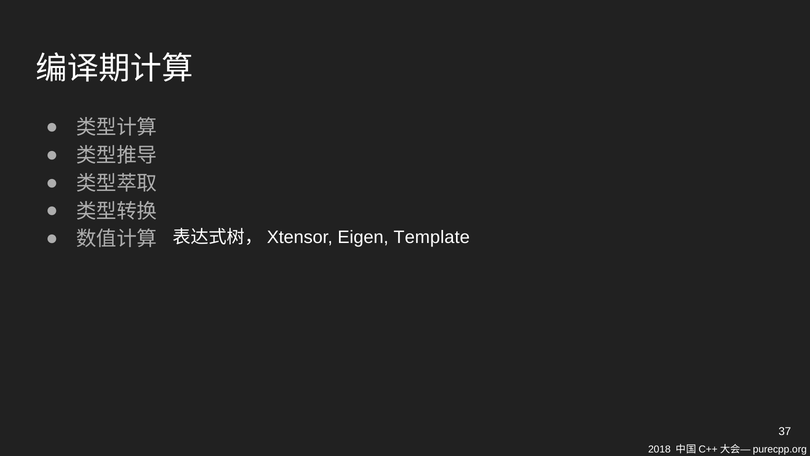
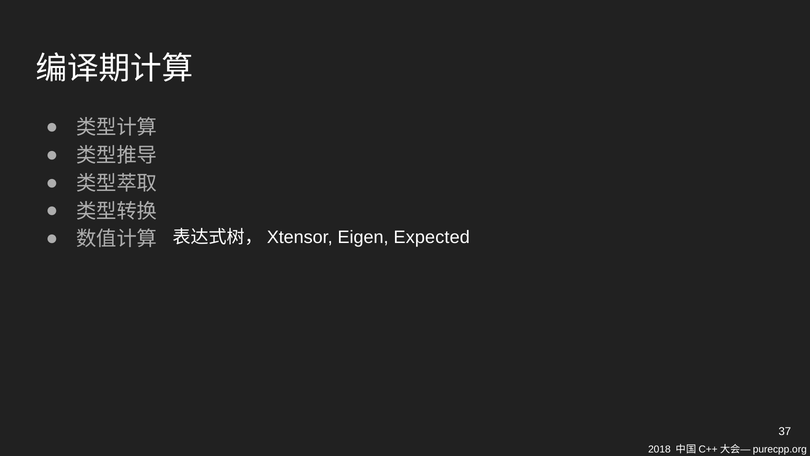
Template: Template -> Expected
